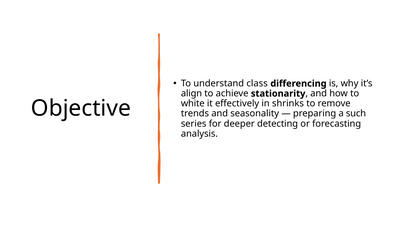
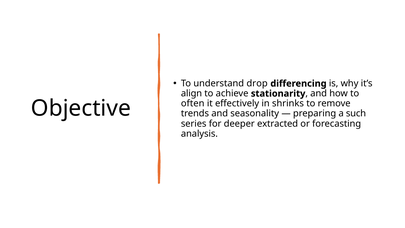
class: class -> drop
white: white -> often
detecting: detecting -> extracted
